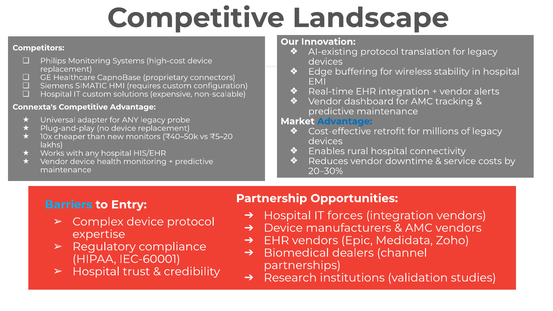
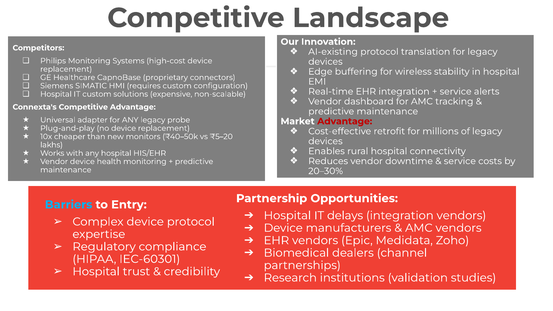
vendor at (456, 91): vendor -> service
Advantage at (345, 121) colour: blue -> red
forces: forces -> delays
IEC-60001: IEC-60001 -> IEC-60301
